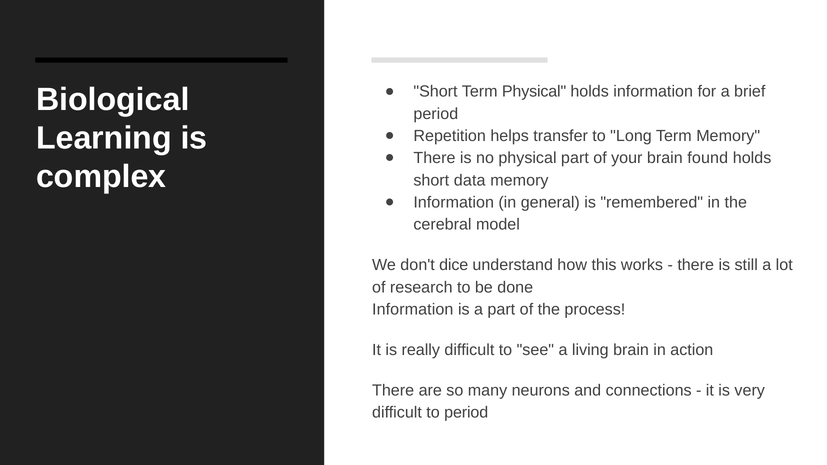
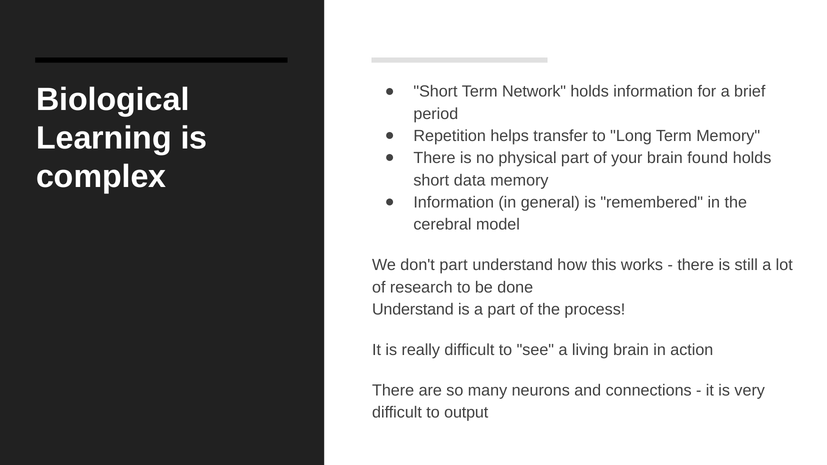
Term Physical: Physical -> Network
don't dice: dice -> part
Information at (413, 310): Information -> Understand
to period: period -> output
